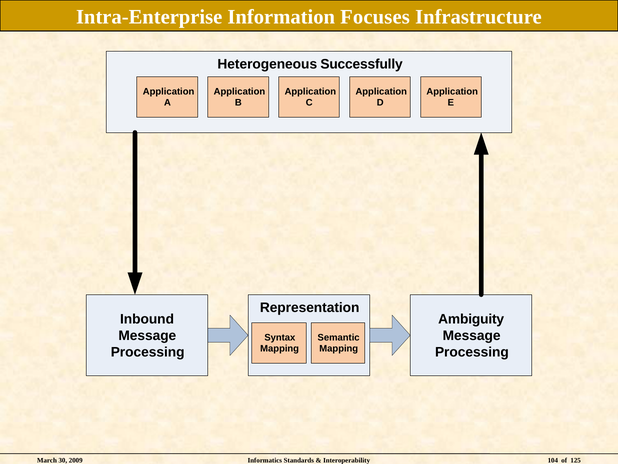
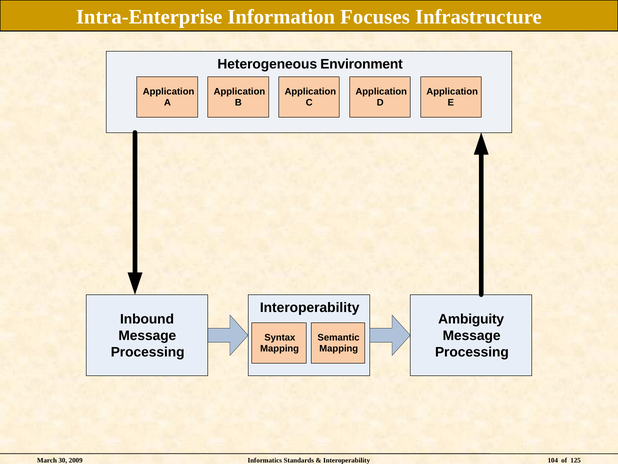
Successfully: Successfully -> Environment
Representation at (310, 307): Representation -> Interoperability
